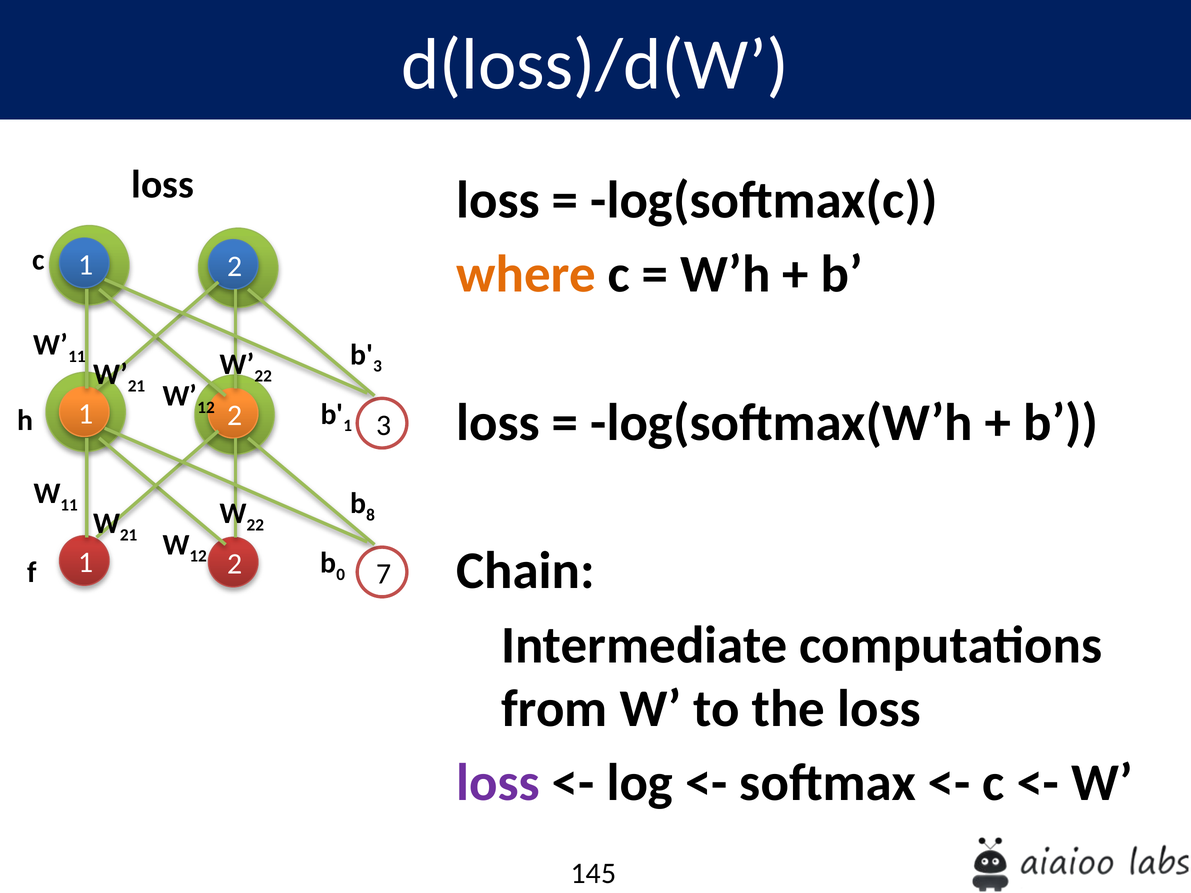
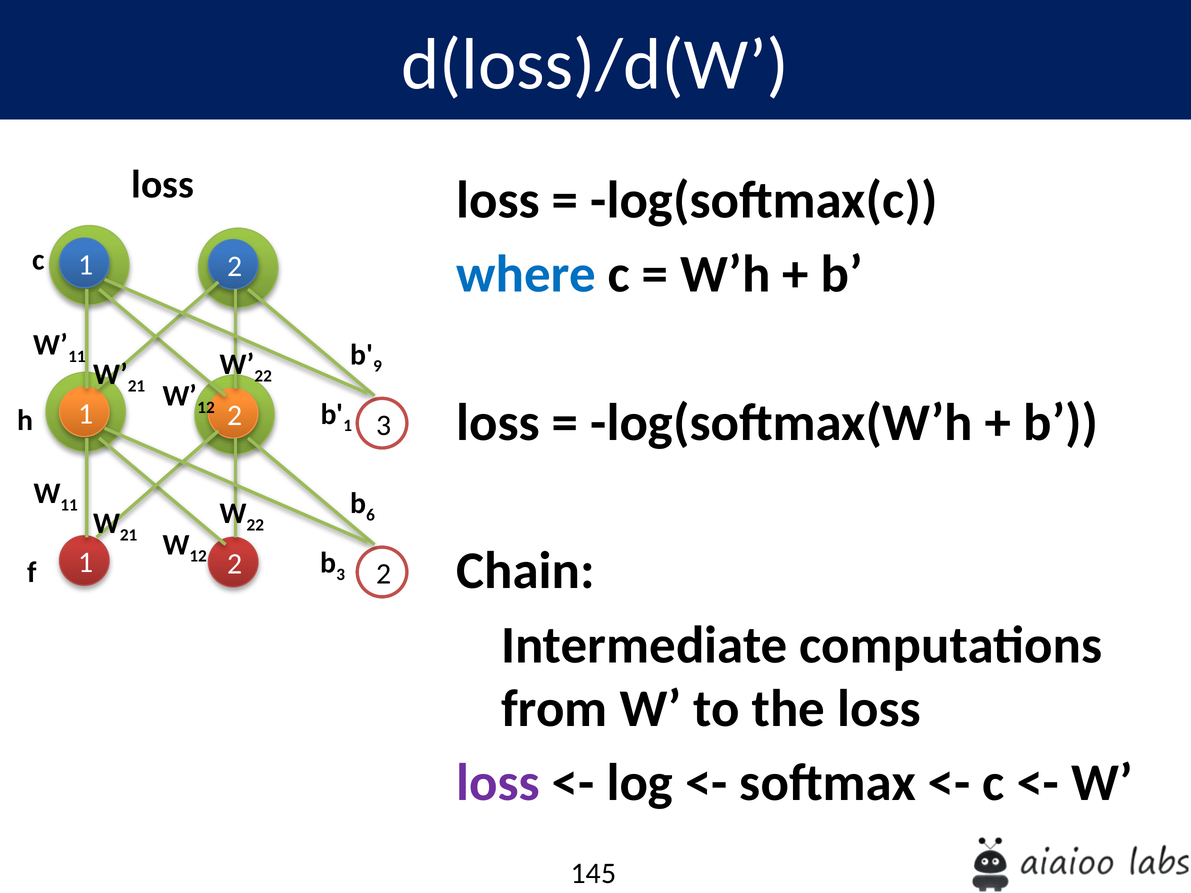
where colour: orange -> blue
b 3: 3 -> 9
8: 8 -> 6
b 0: 0 -> 3
7 at (384, 574): 7 -> 2
